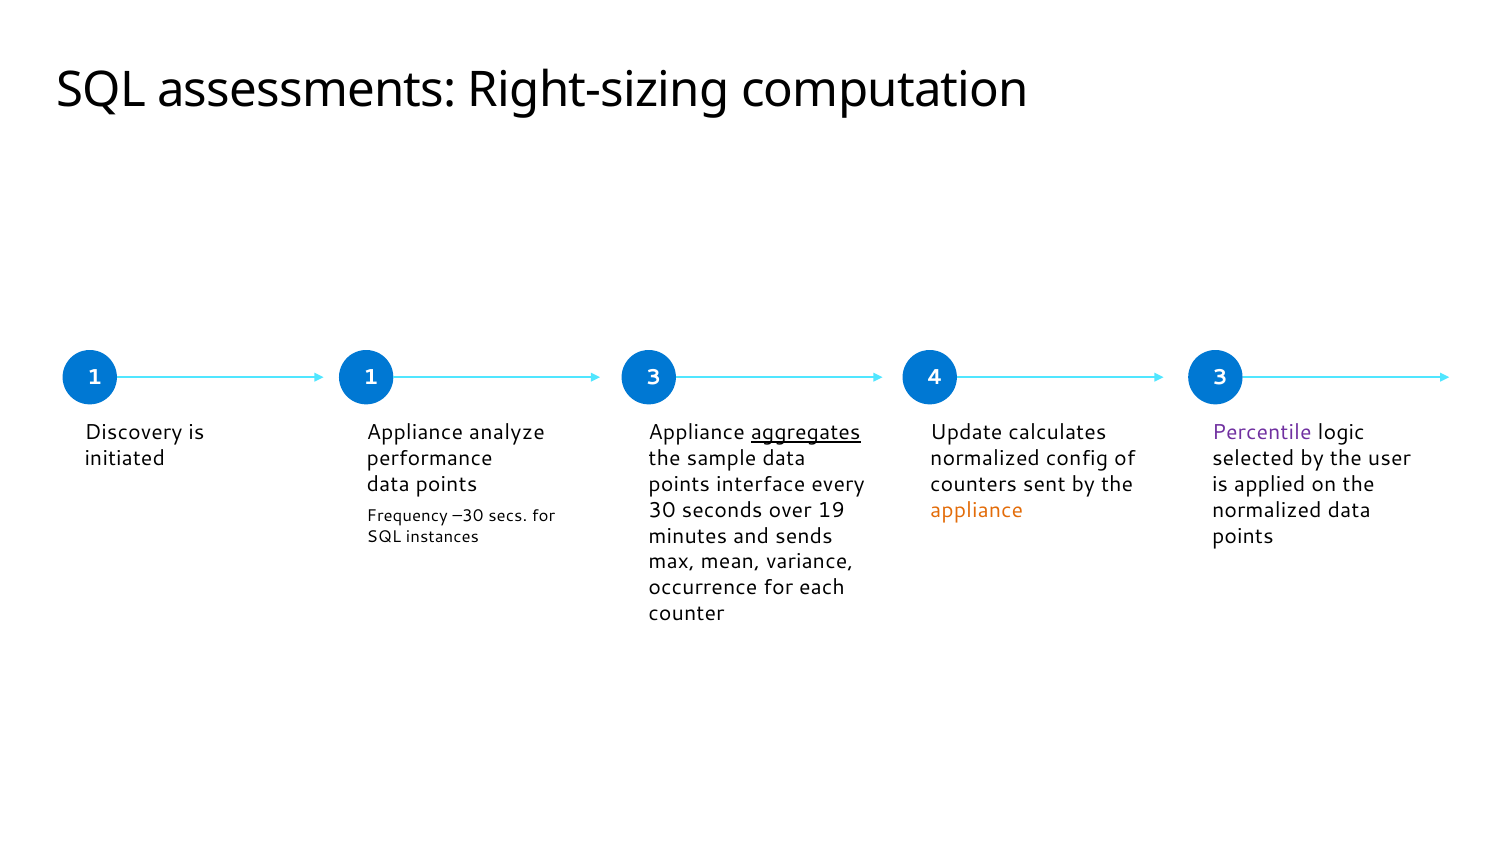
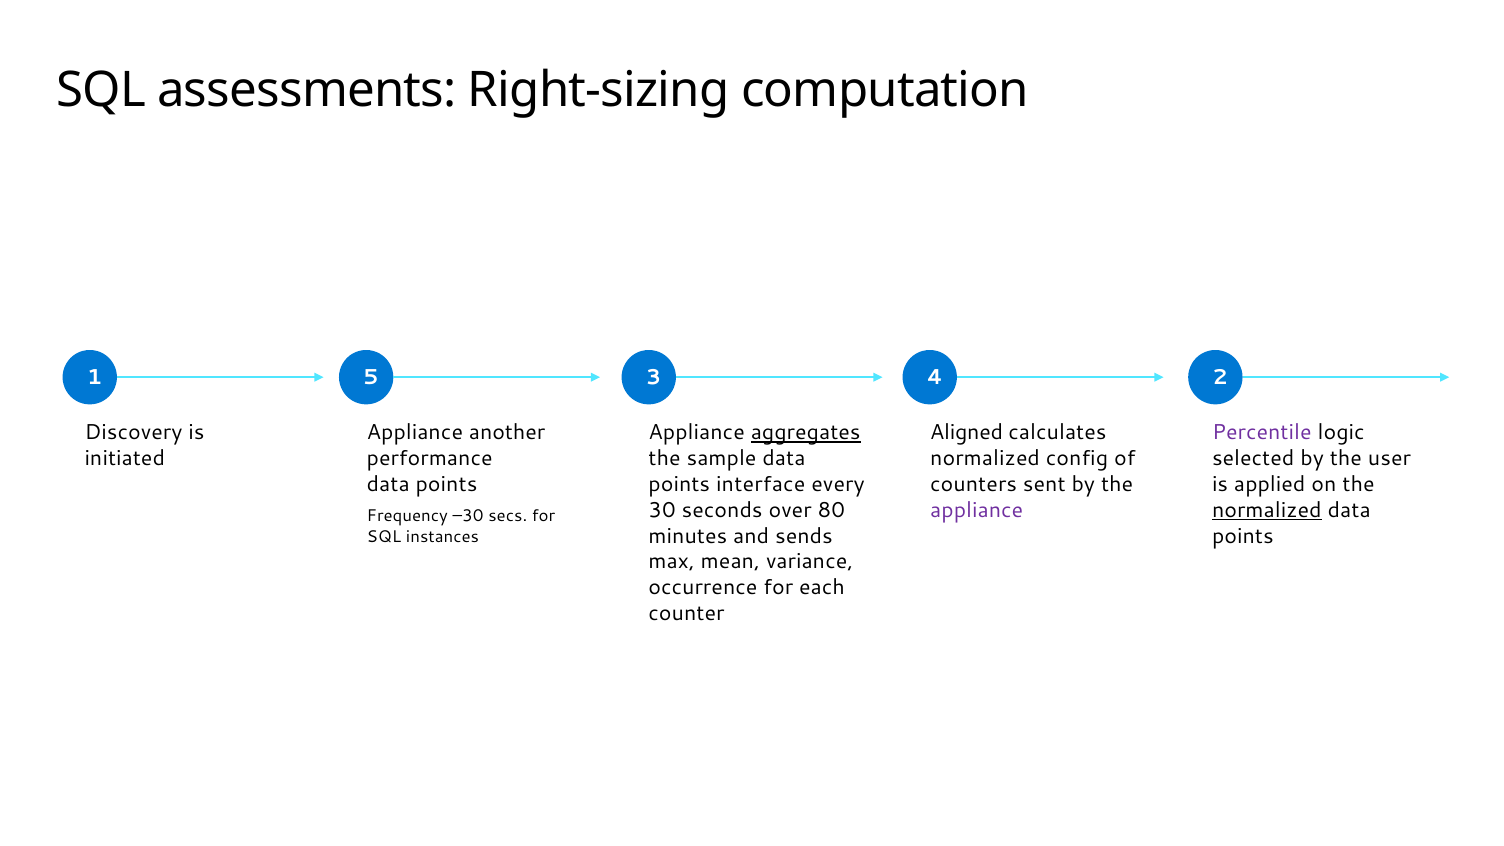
1 1: 1 -> 5
4 3: 3 -> 2
analyze: analyze -> another
Update: Update -> Aligned
19: 19 -> 80
appliance at (977, 510) colour: orange -> purple
normalized at (1267, 510) underline: none -> present
